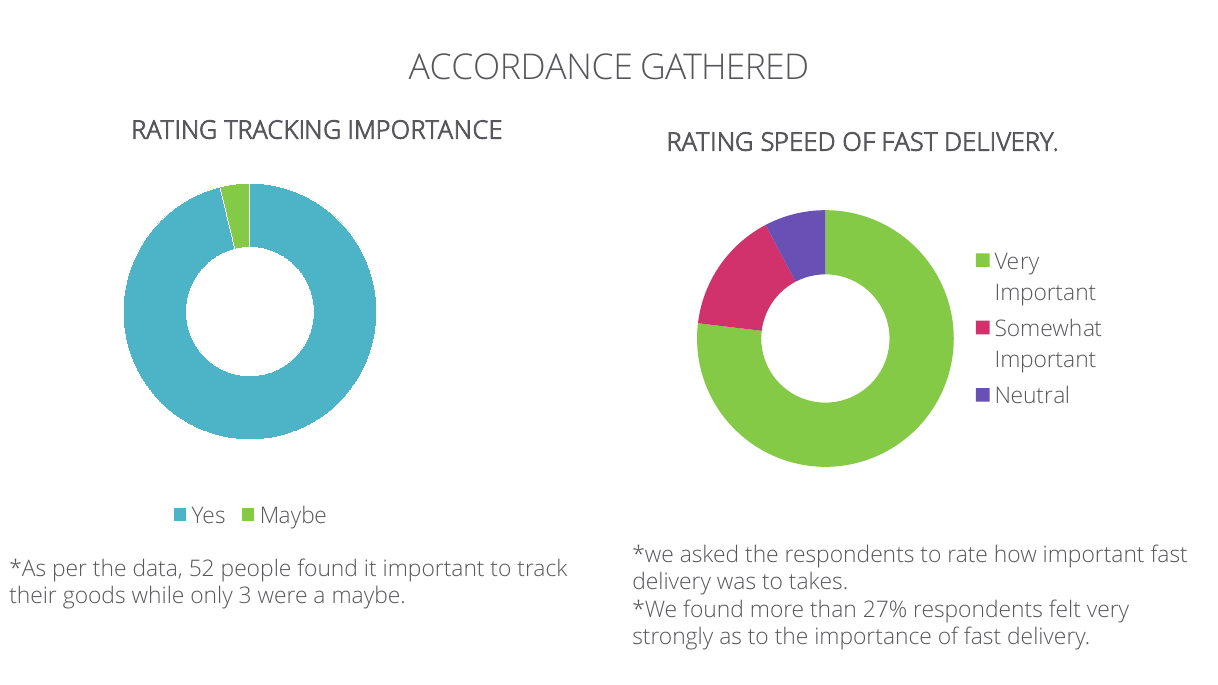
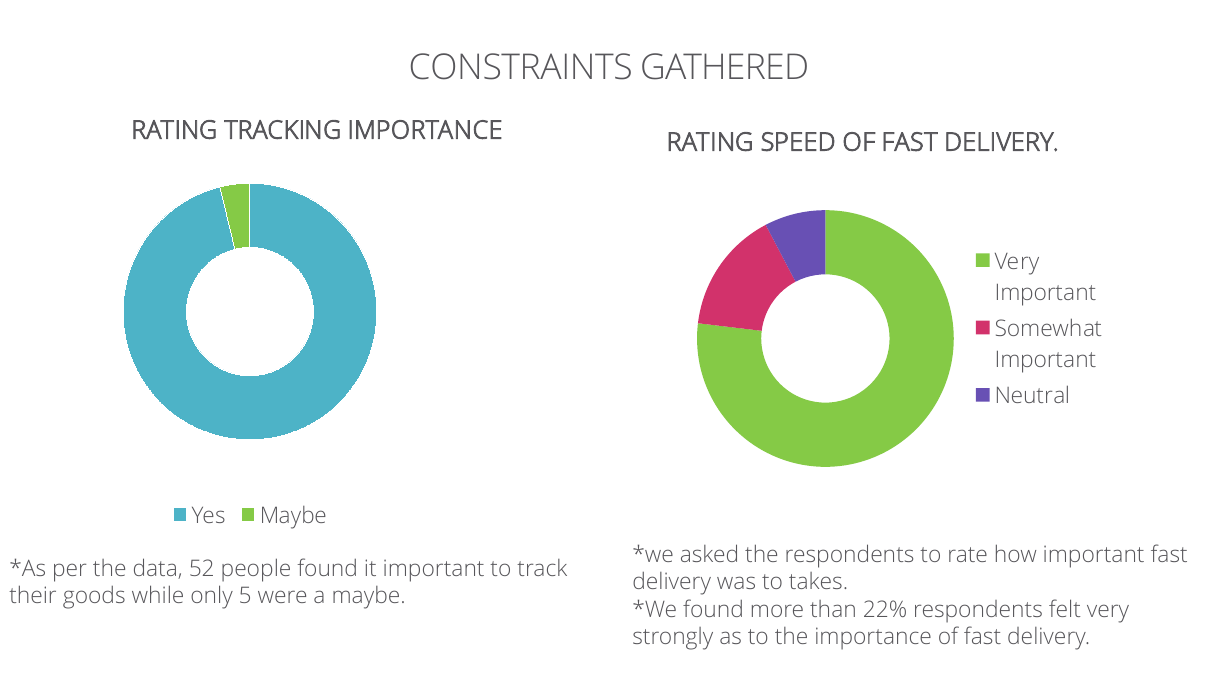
ACCORDANCE: ACCORDANCE -> CONSTRAINTS
3: 3 -> 5
27%: 27% -> 22%
